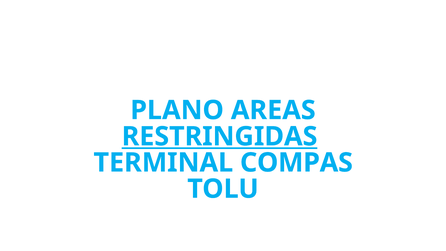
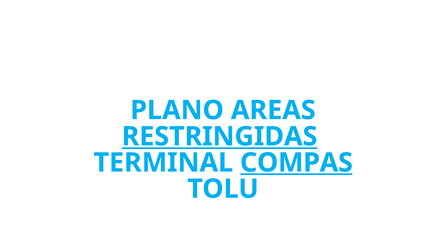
COMPAS underline: none -> present
